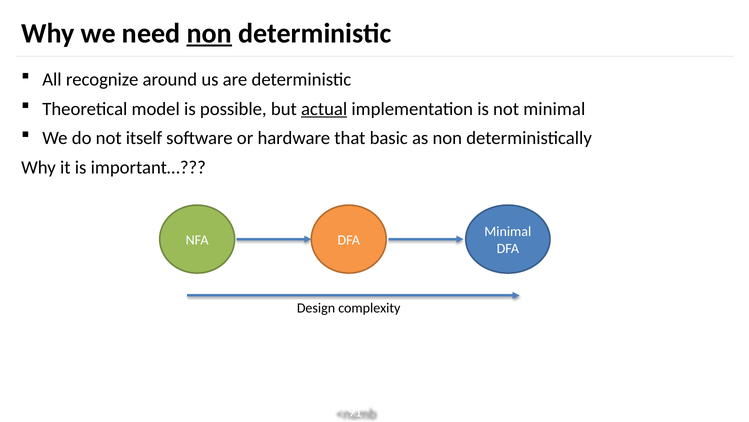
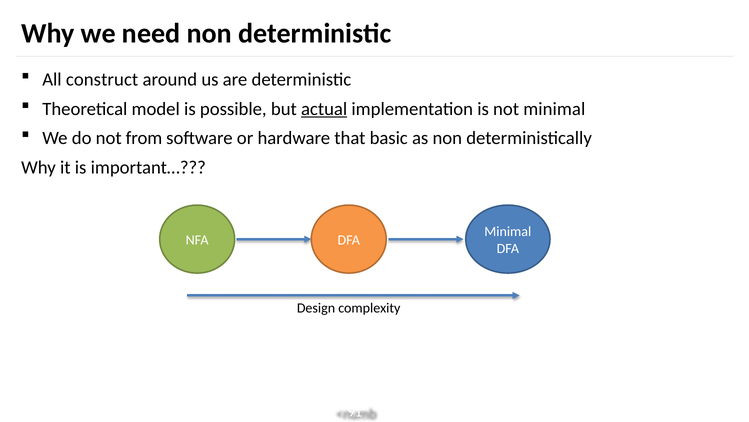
non at (209, 33) underline: present -> none
recognize: recognize -> construct
itself: itself -> from
